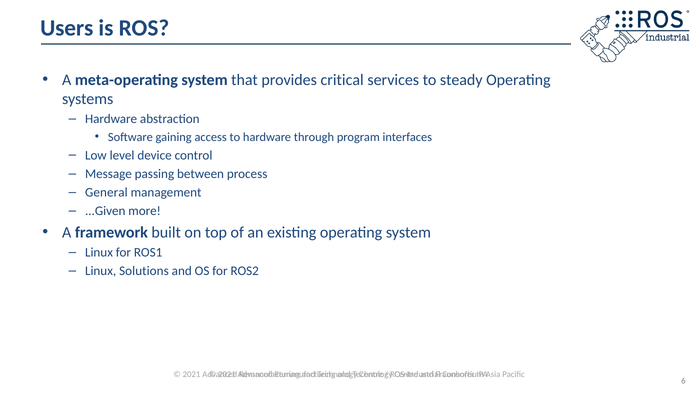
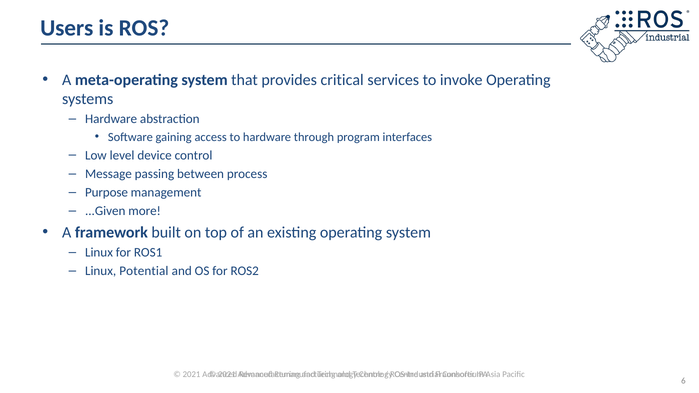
steady: steady -> invoke
General: General -> Purpose
Solutions: Solutions -> Potential
